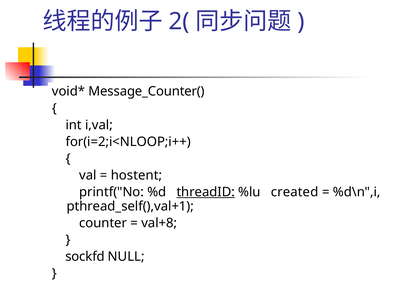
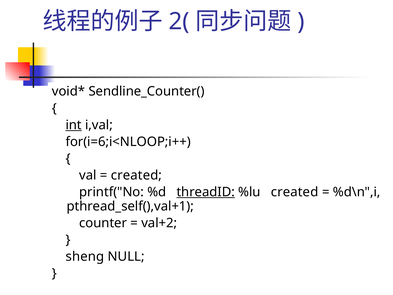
Message_Counter(: Message_Counter( -> Sendline_Counter(
int underline: none -> present
for(i=2;i<NLOOP;i++: for(i=2;i<NLOOP;i++ -> for(i=6;i<NLOOP;i++
hostent at (136, 175): hostent -> created
val+8: val+8 -> val+2
sockfd: sockfd -> sheng
